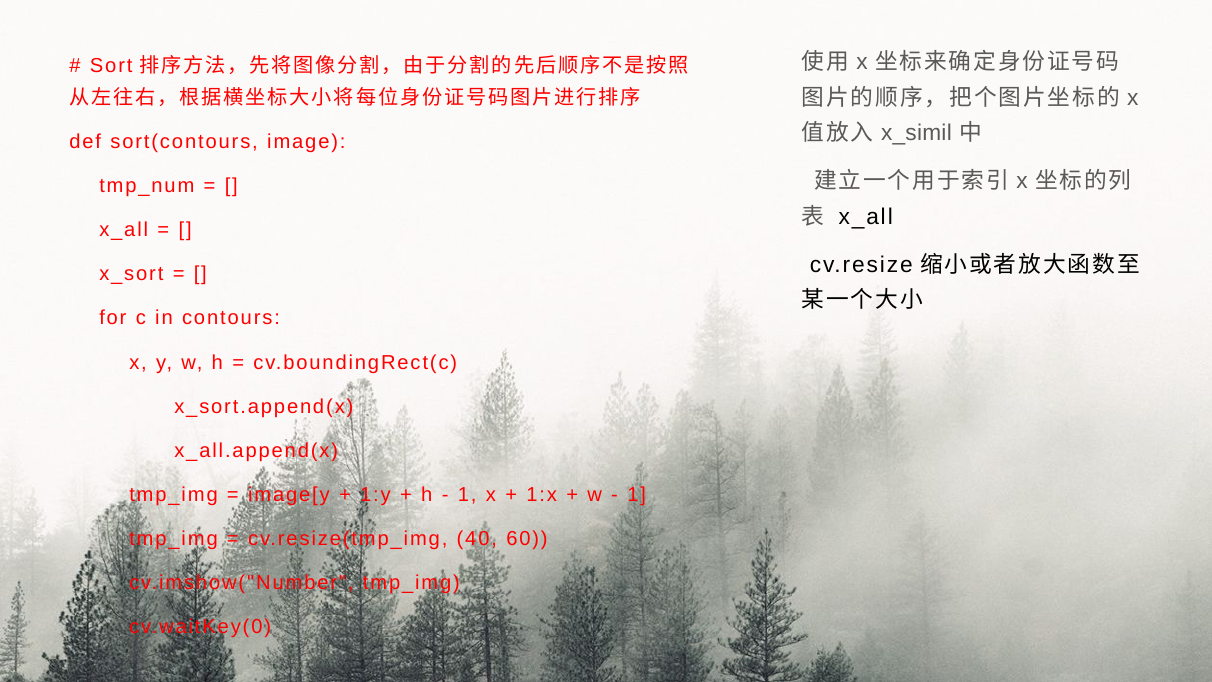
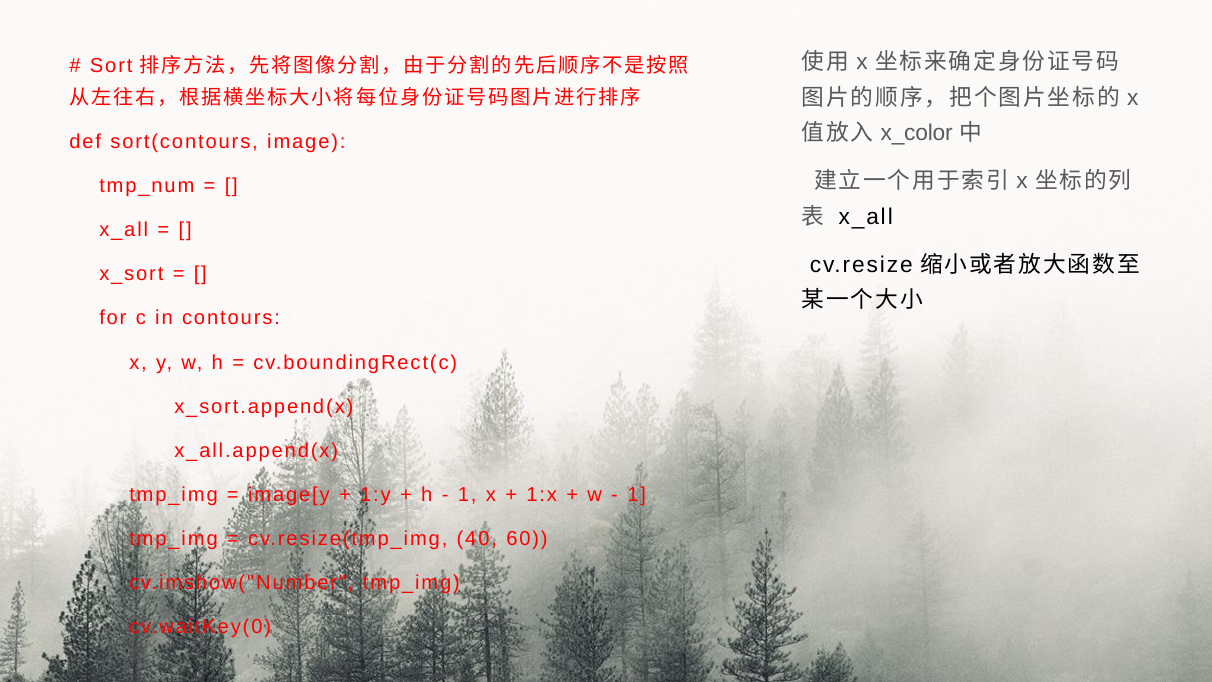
x_simil: x_simil -> x_color
